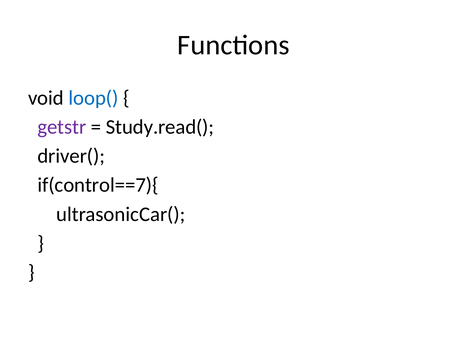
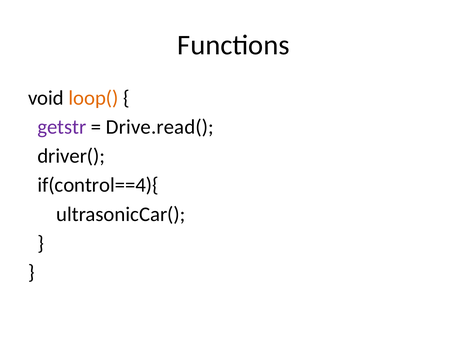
loop( colour: blue -> orange
Study.read(: Study.read( -> Drive.read(
if(control==7){: if(control==7){ -> if(control==4){
